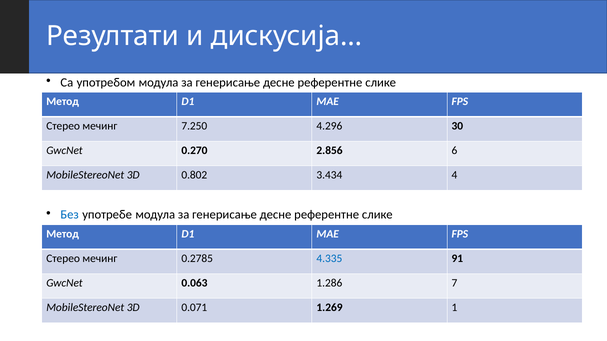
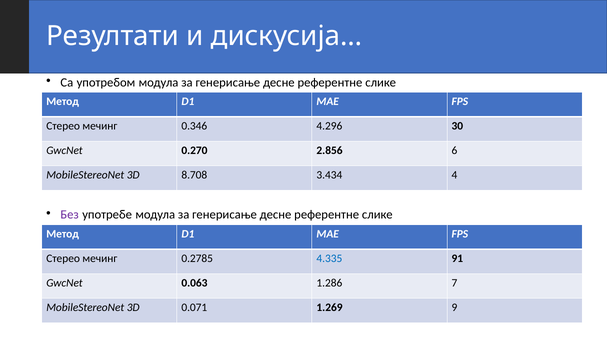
7.250: 7.250 -> 0.346
0.802: 0.802 -> 8.708
Без colour: blue -> purple
1: 1 -> 9
